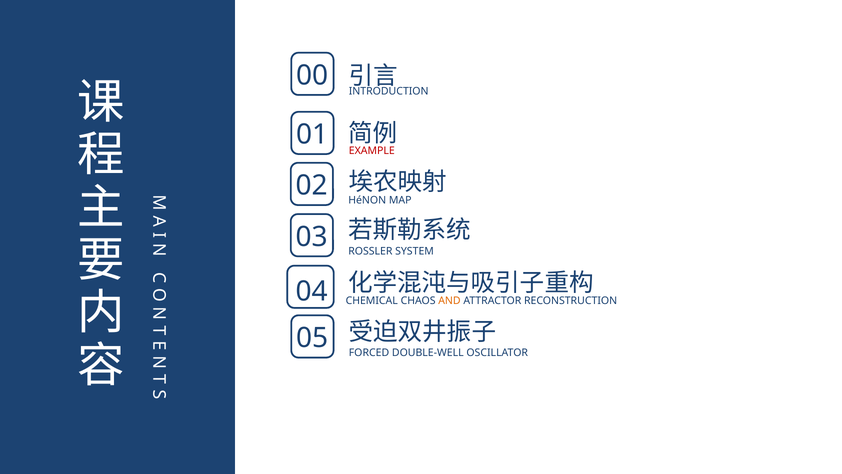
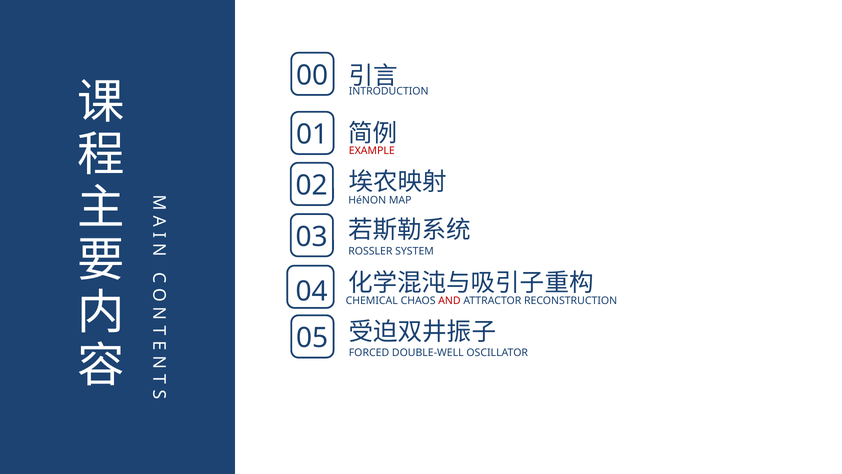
AND colour: orange -> red
